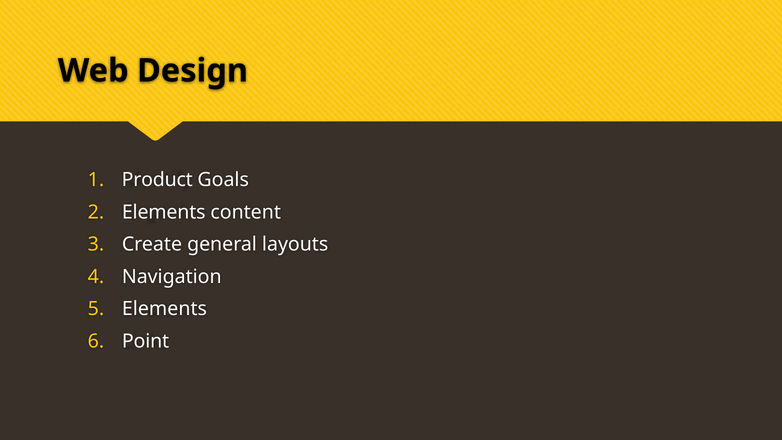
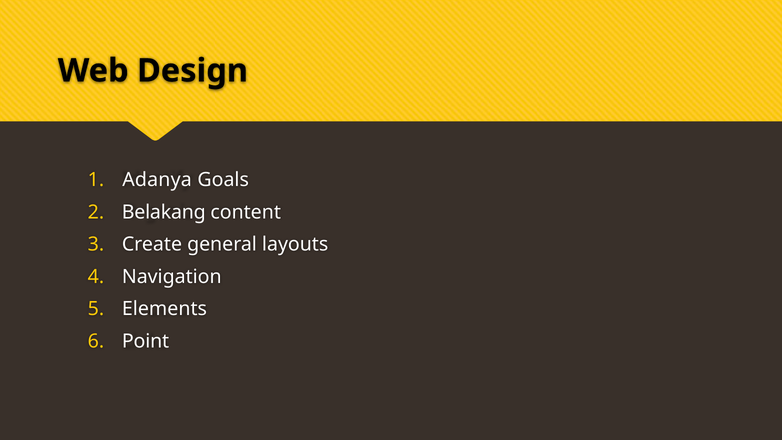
Product: Product -> Adanya
Elements at (164, 212): Elements -> Belakang
